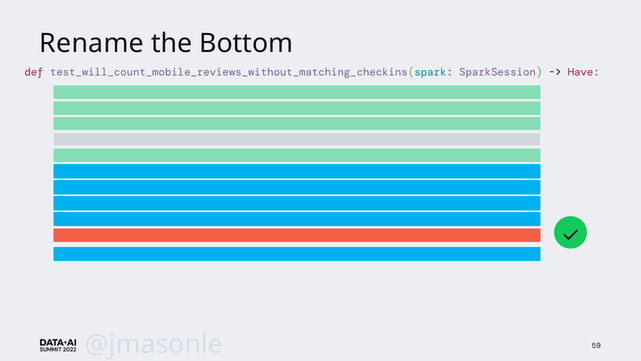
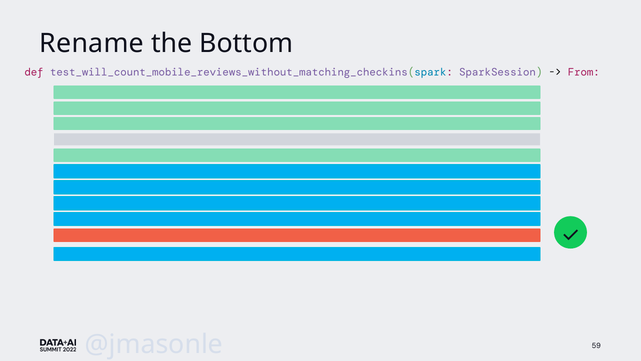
Have: Have -> From
